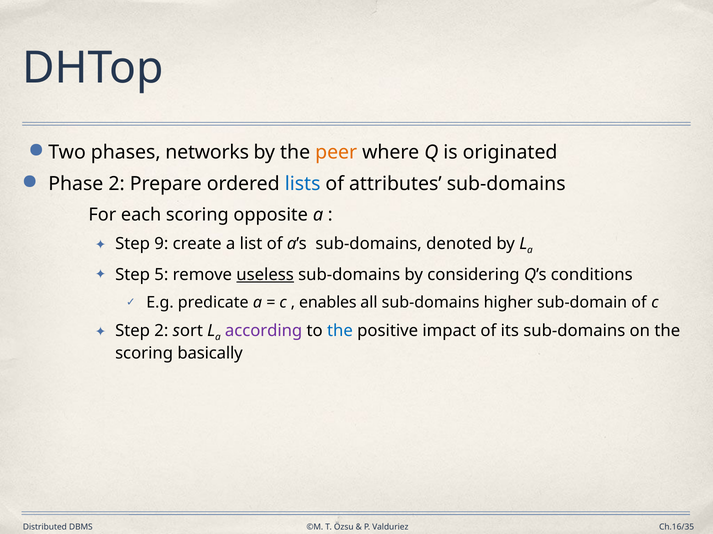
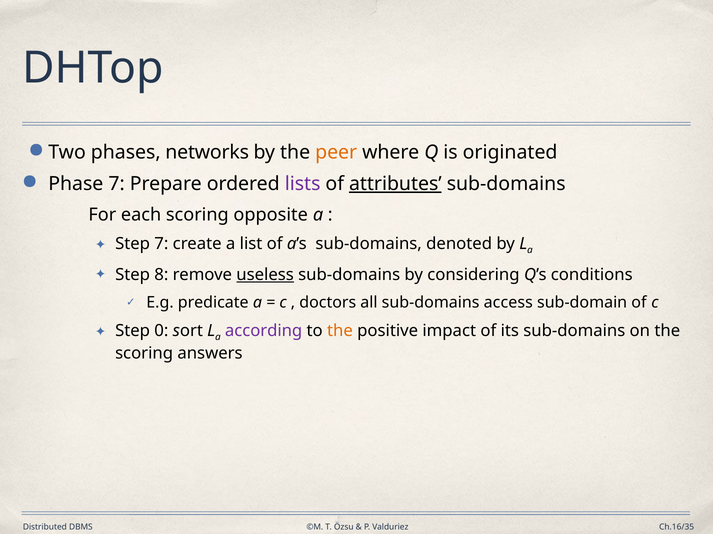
Phase 2: 2 -> 7
lists colour: blue -> purple
attributes underline: none -> present
Step 9: 9 -> 7
5: 5 -> 8
enables: enables -> doctors
higher: higher -> access
Step 2: 2 -> 0
the at (340, 331) colour: blue -> orange
basically: basically -> answers
